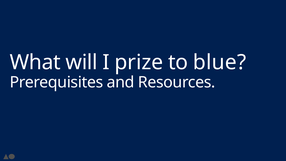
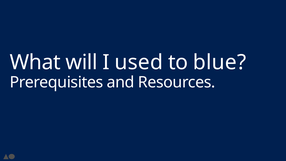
prize: prize -> used
